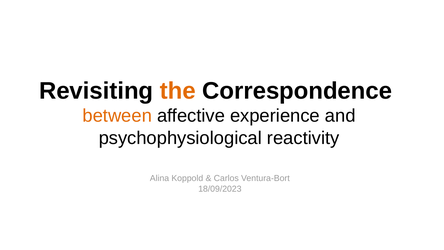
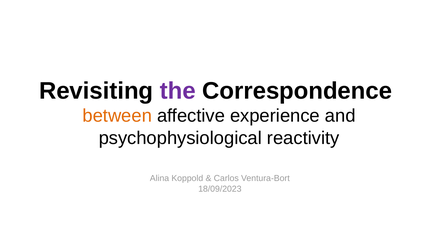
the colour: orange -> purple
